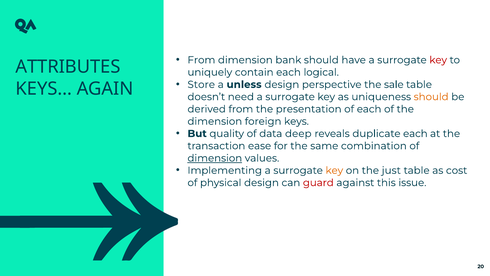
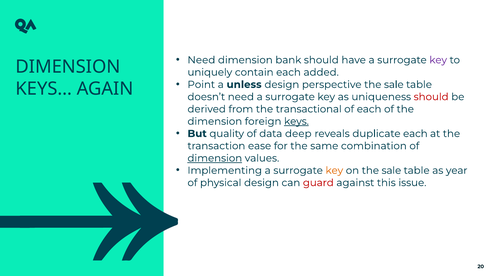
From at (201, 60): From -> Need
key at (438, 60) colour: red -> purple
ATTRIBUTES at (68, 67): ATTRIBUTES -> DIMENSION
logical: logical -> added
Store: Store -> Point
should at (431, 97) colour: orange -> red
presentation: presentation -> transactional
keys underline: none -> present
on the just: just -> sale
cost: cost -> year
